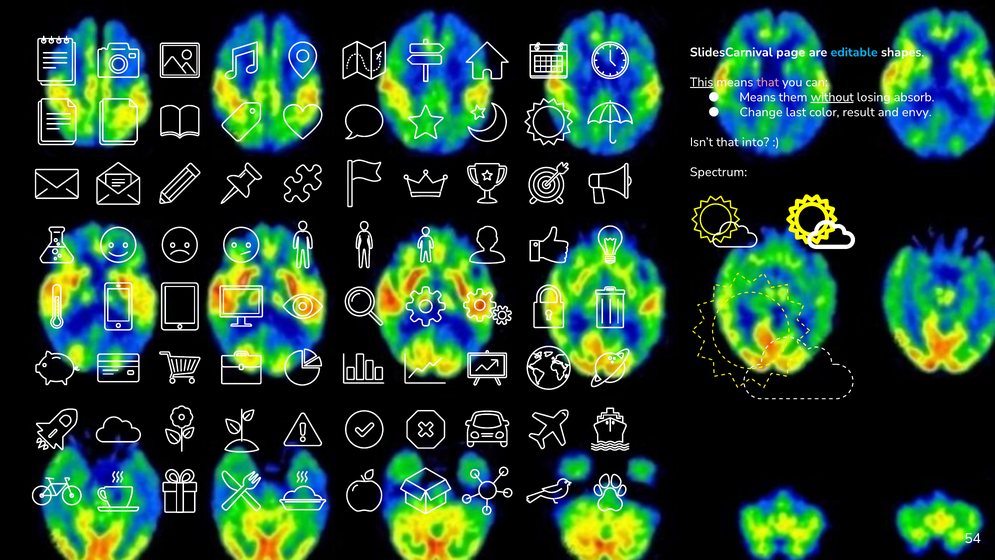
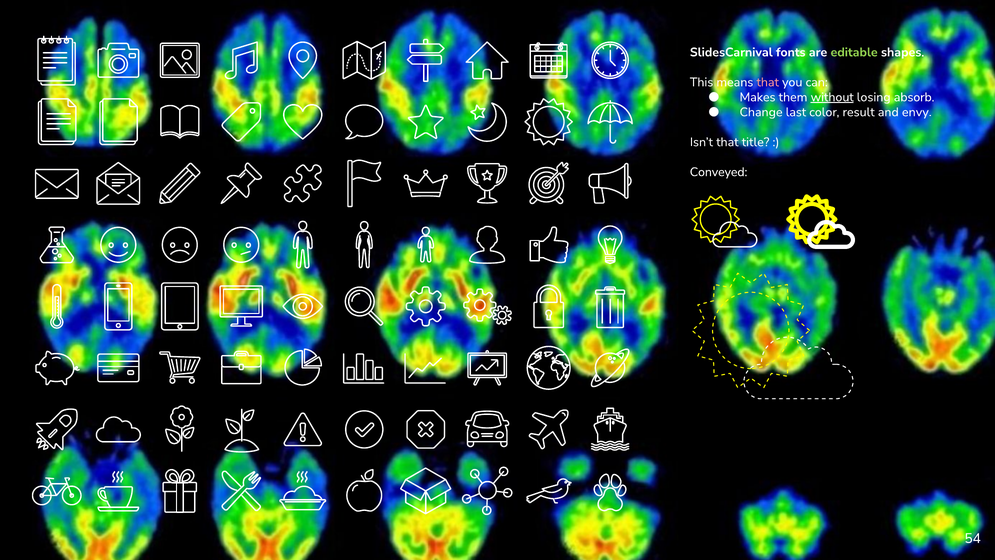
page: page -> fonts
editable colour: light blue -> light green
This underline: present -> none
Means at (758, 97): Means -> Makes
into: into -> title
Spectrum: Spectrum -> Conveyed
